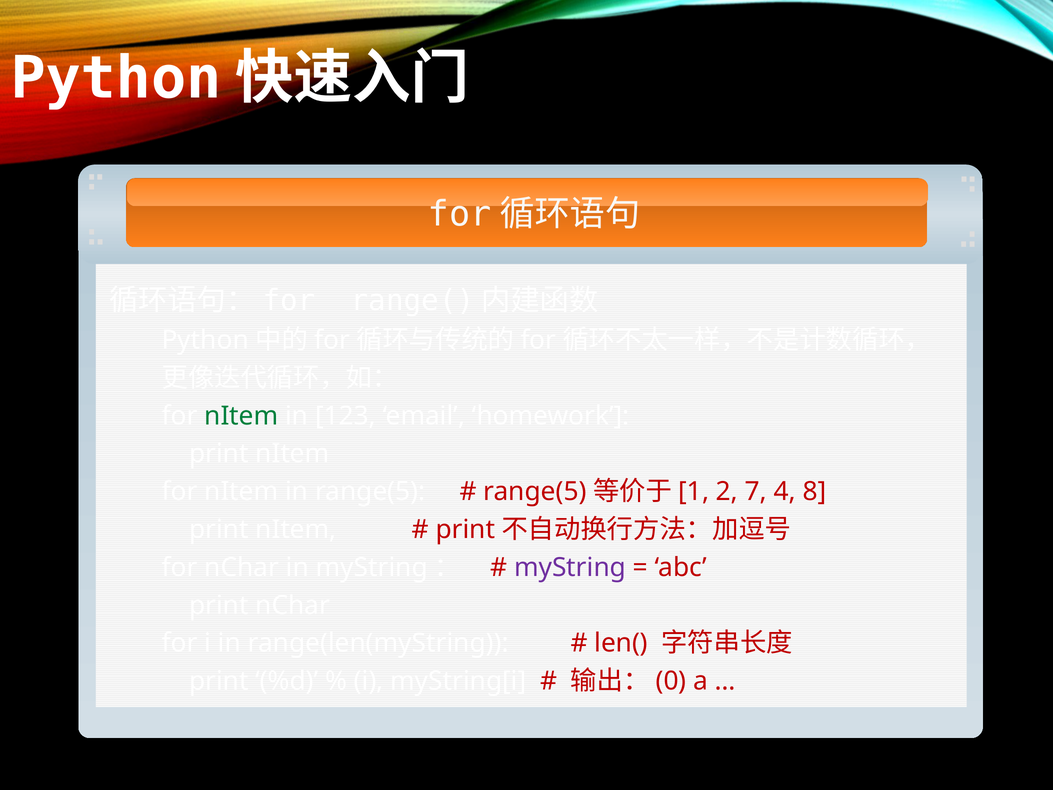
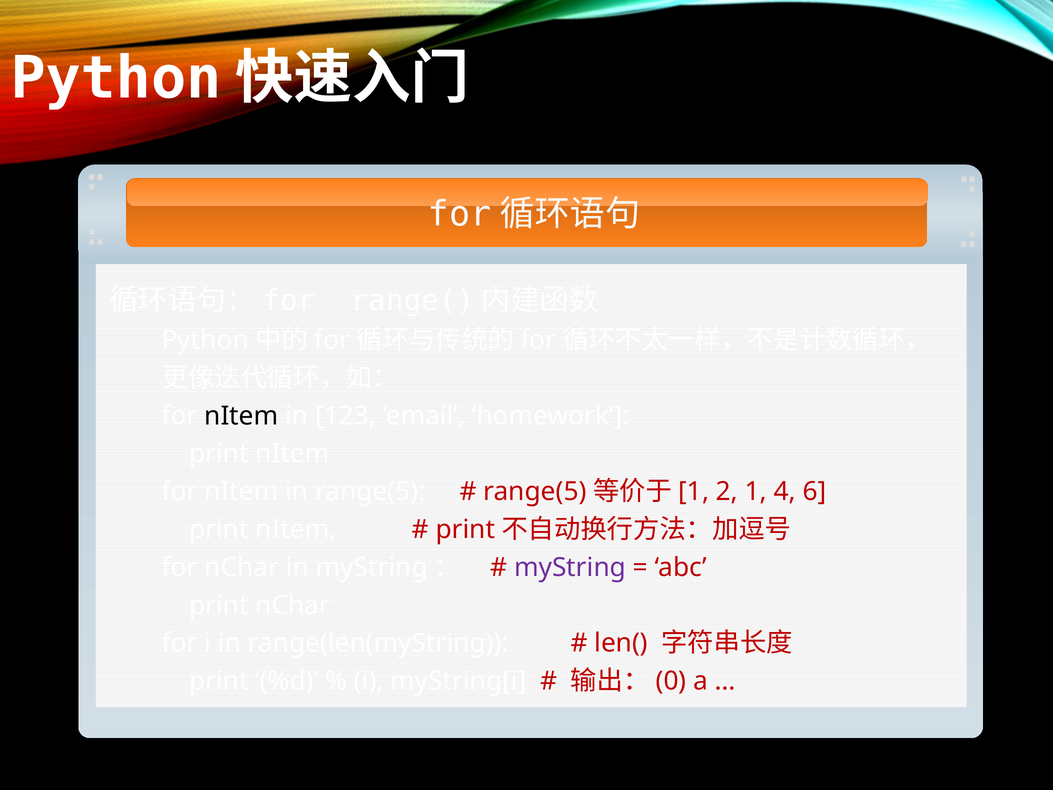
nItem at (241, 416) colour: green -> black
7: 7 -> 1
8: 8 -> 6
